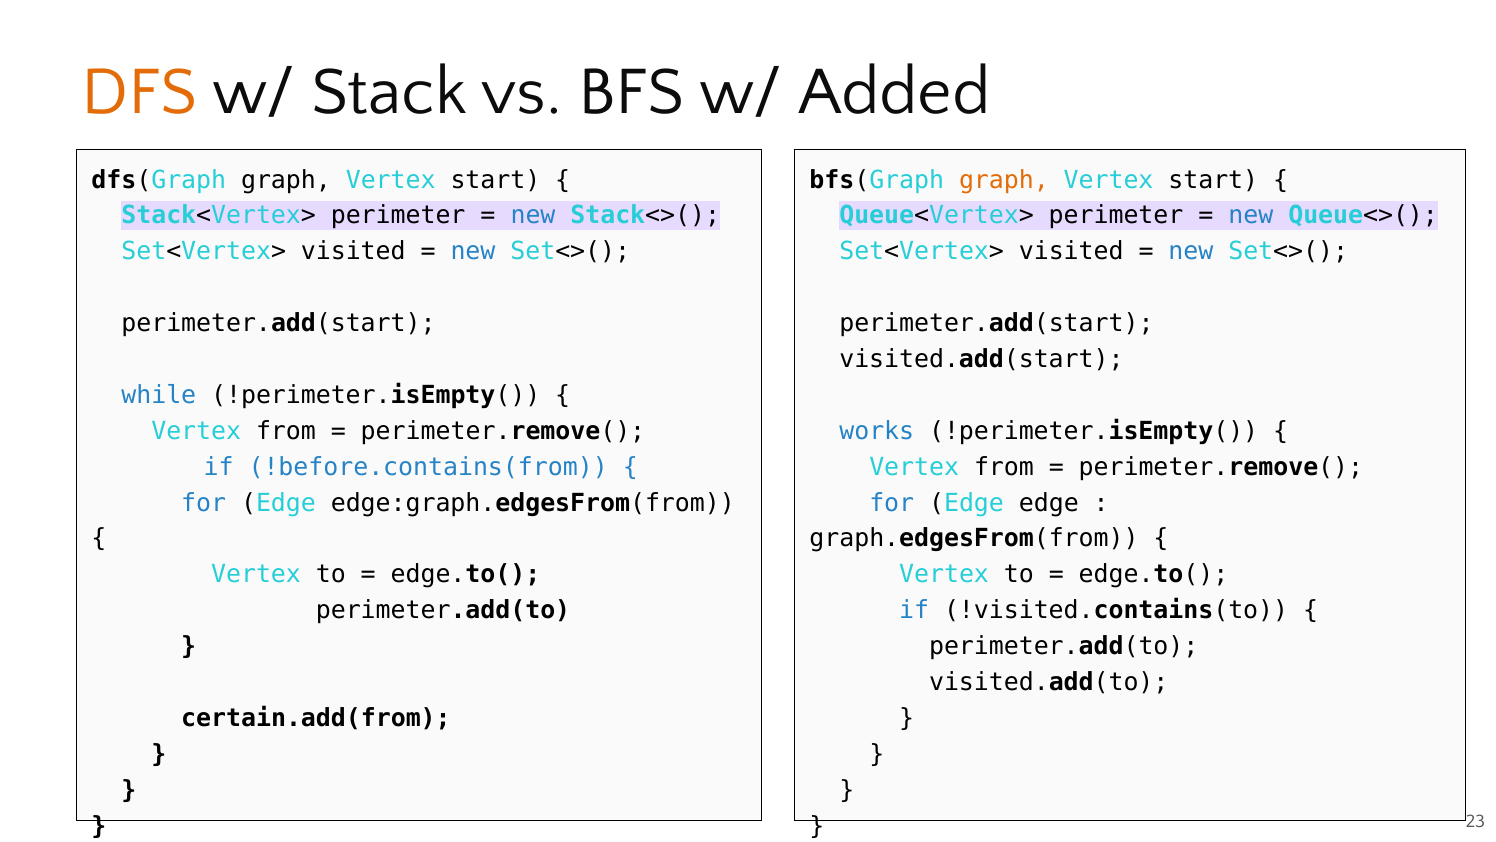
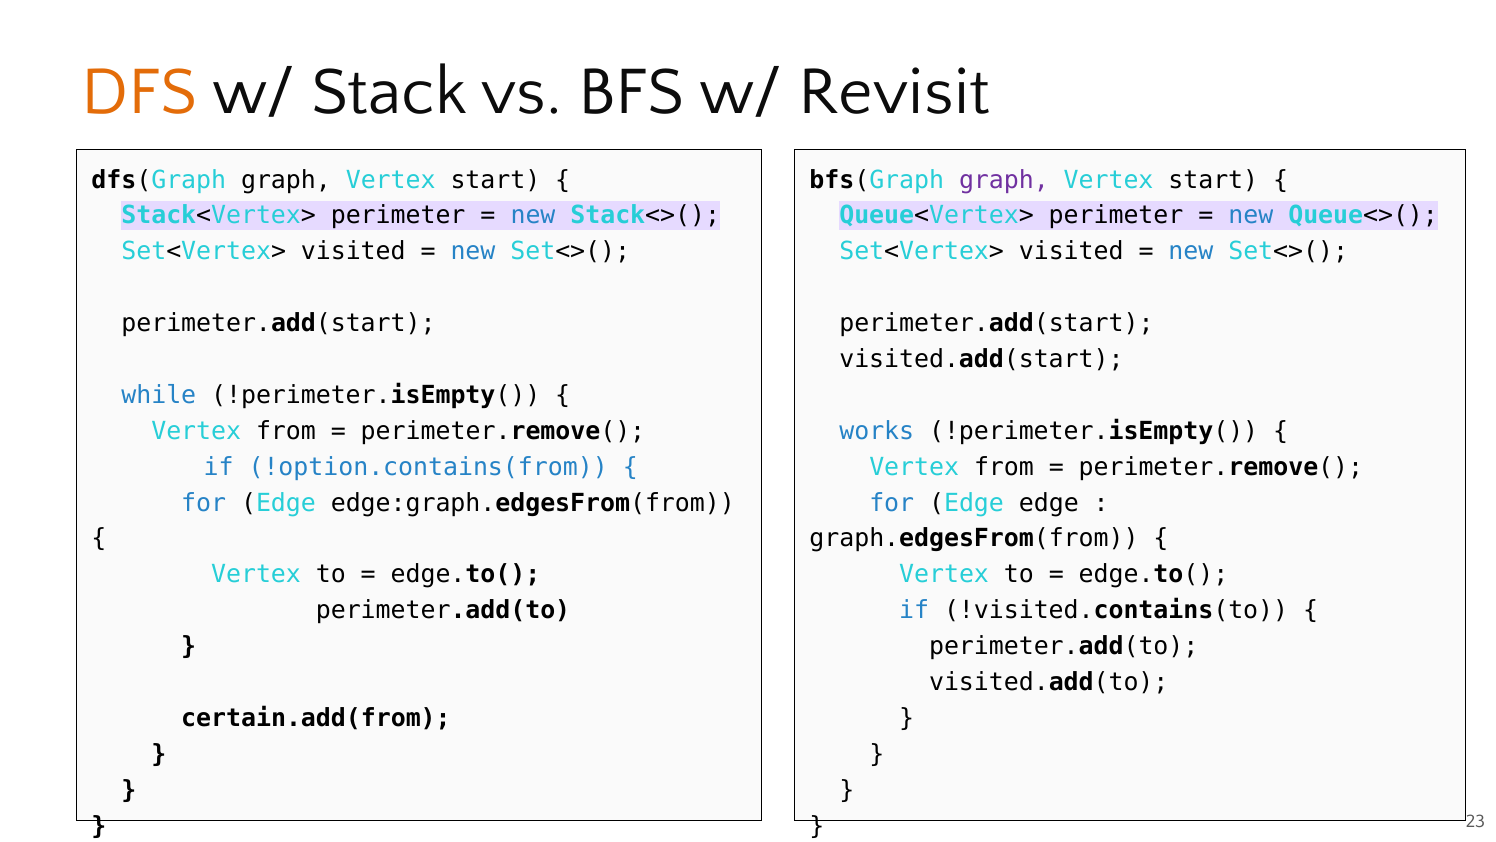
Added: Added -> Revisit
graph at (1004, 180) colour: orange -> purple
!before.contains(from: !before.contains(from -> !option.contains(from
